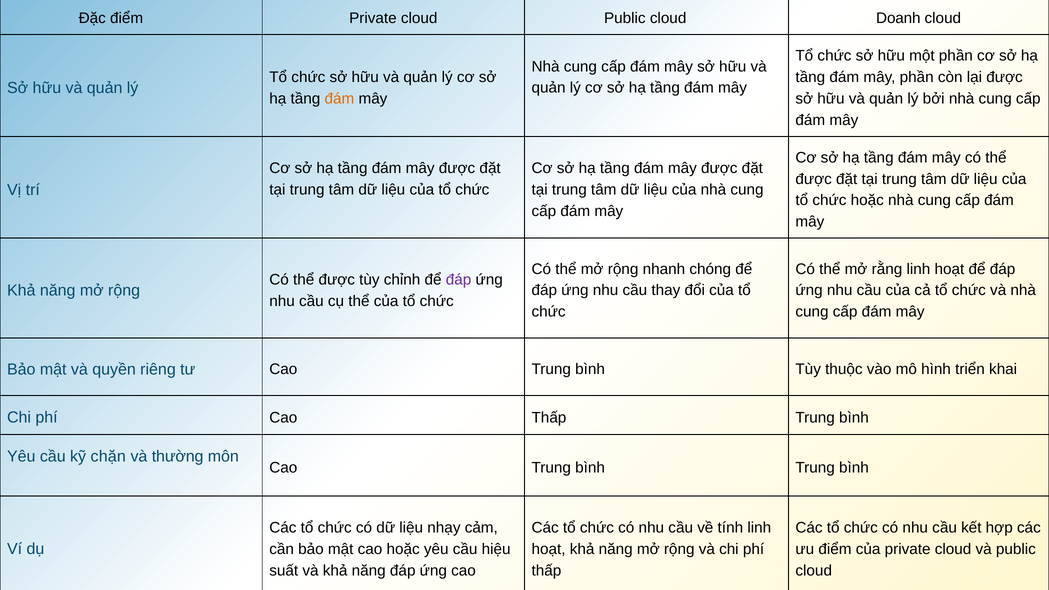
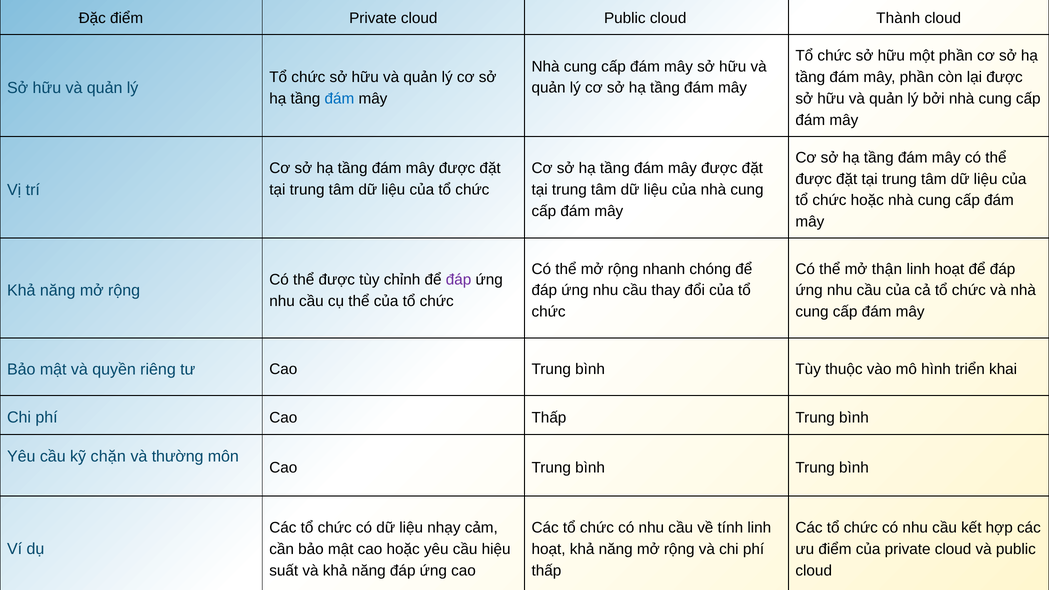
Doanh: Doanh -> Thành
đám at (339, 99) colour: orange -> blue
rằng: rằng -> thận
